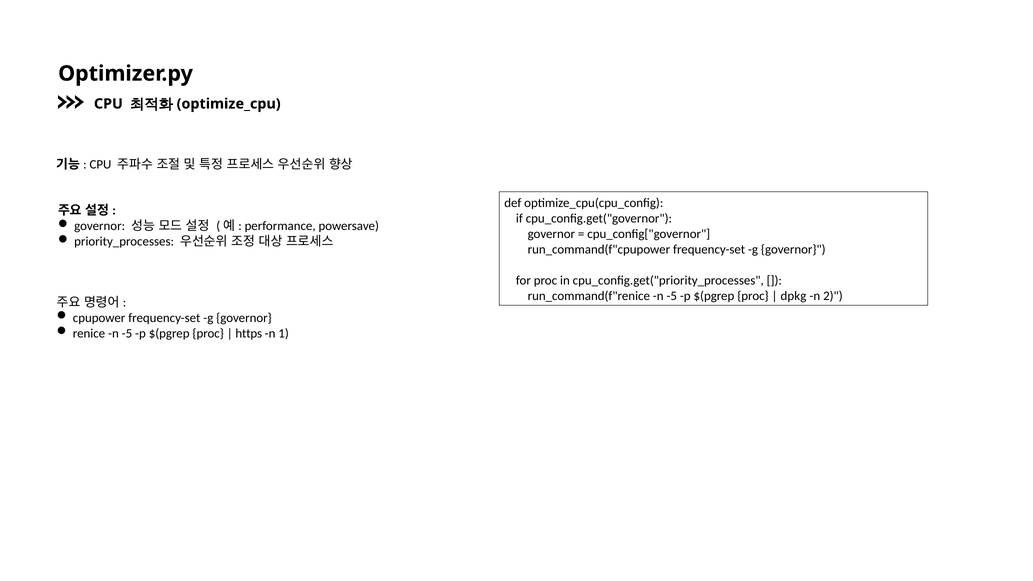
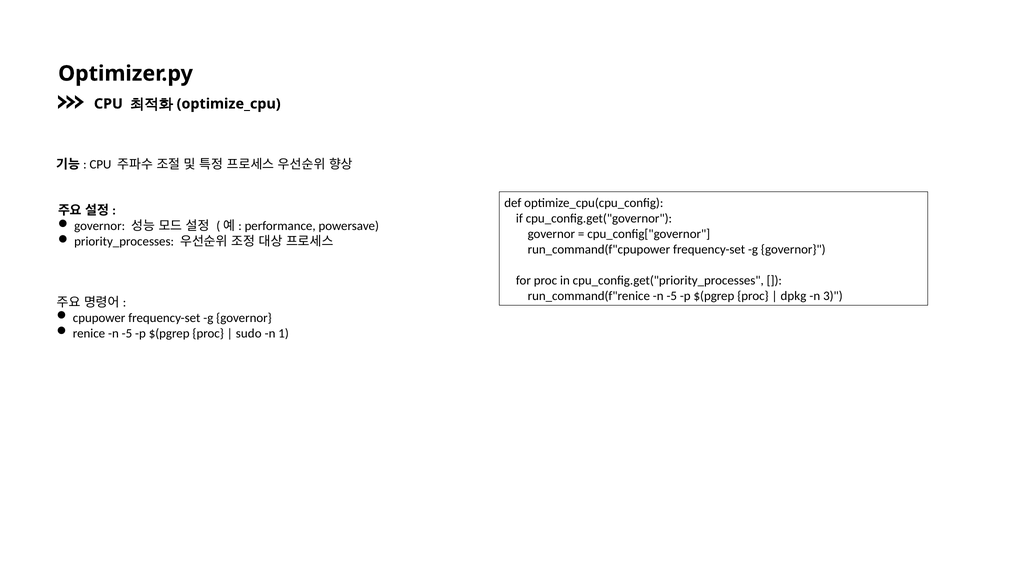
2: 2 -> 3
https: https -> sudo
